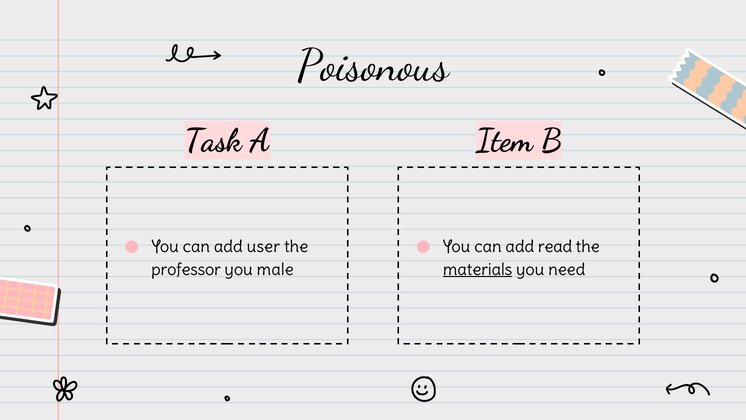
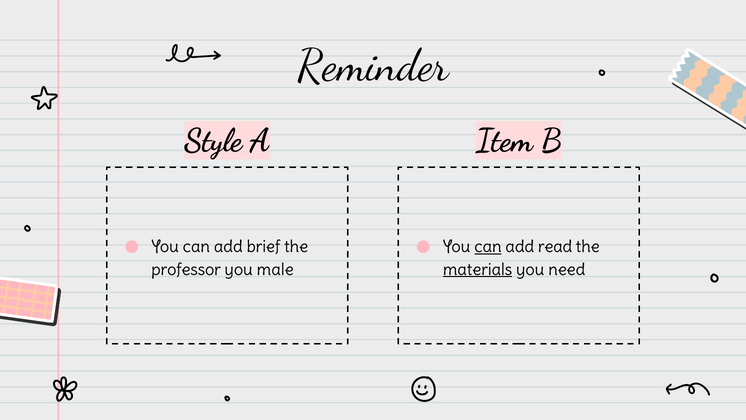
Poisonous: Poisonous -> Reminder
Task: Task -> Style
user: user -> brief
can at (488, 247) underline: none -> present
